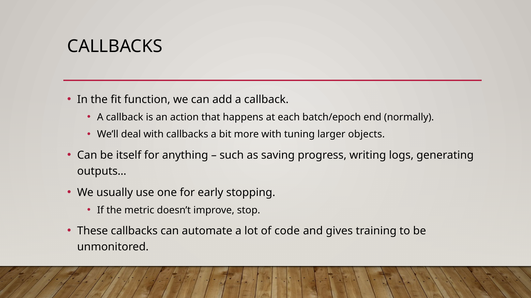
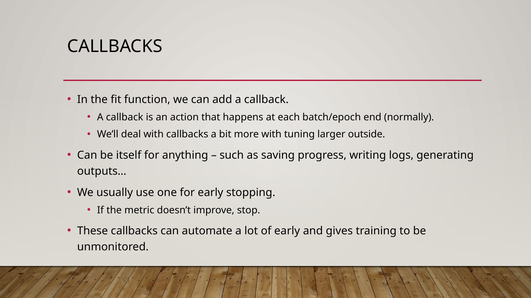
objects: objects -> outside
of code: code -> early
